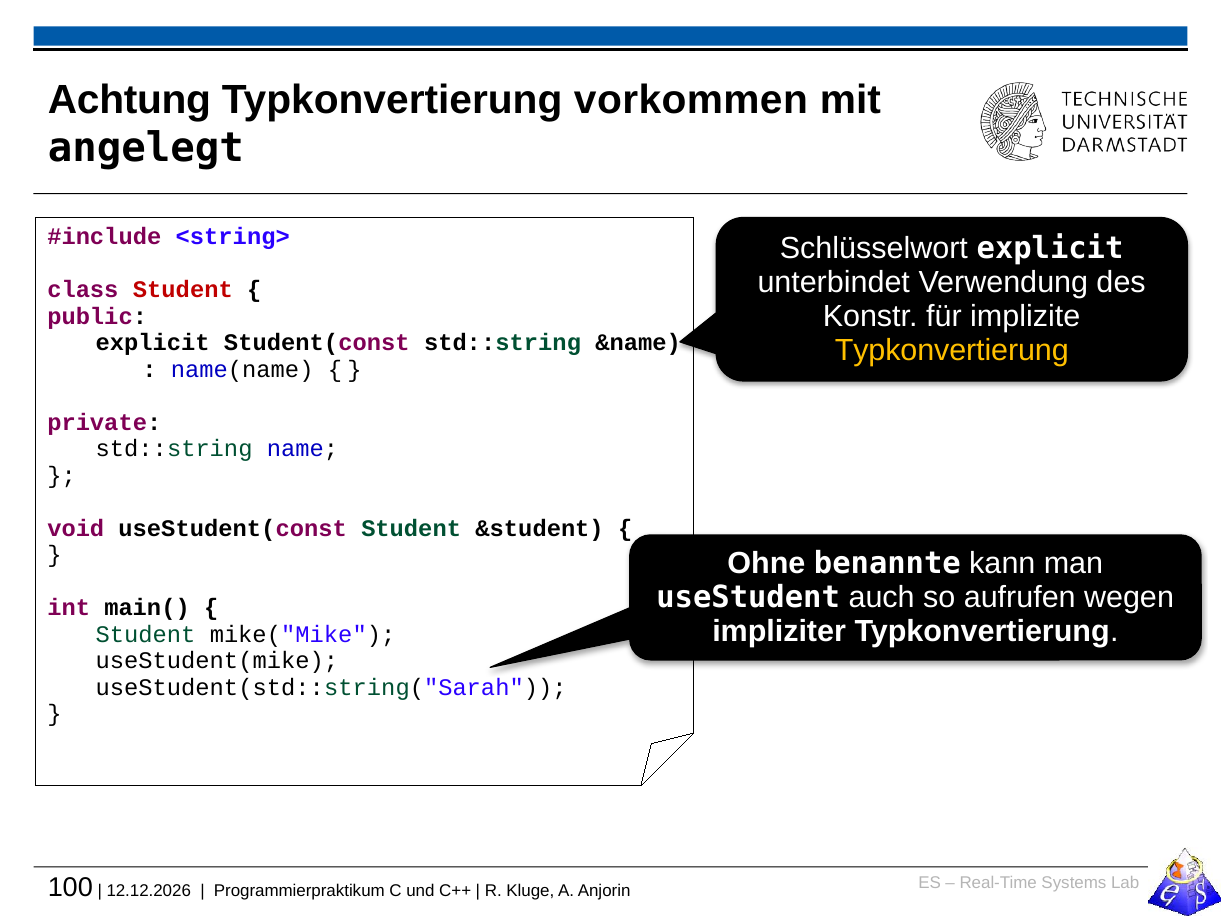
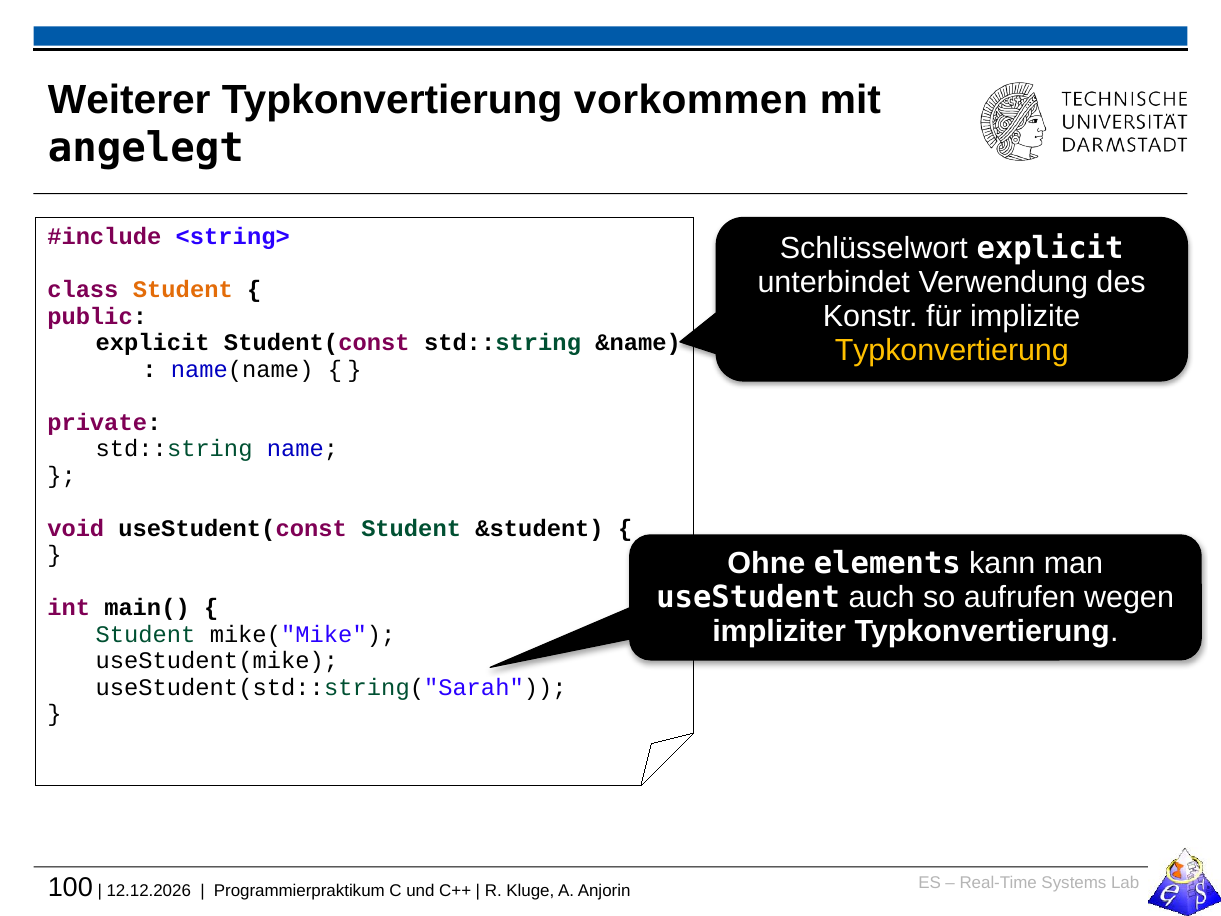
Achtung: Achtung -> Weiterer
Student at (183, 290) colour: red -> orange
benannte: benannte -> elements
